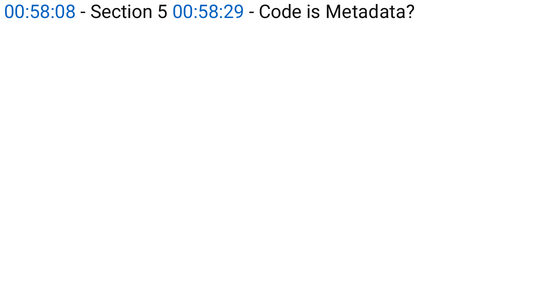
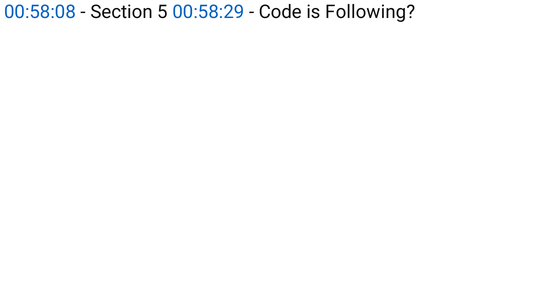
Metadata: Metadata -> Following
